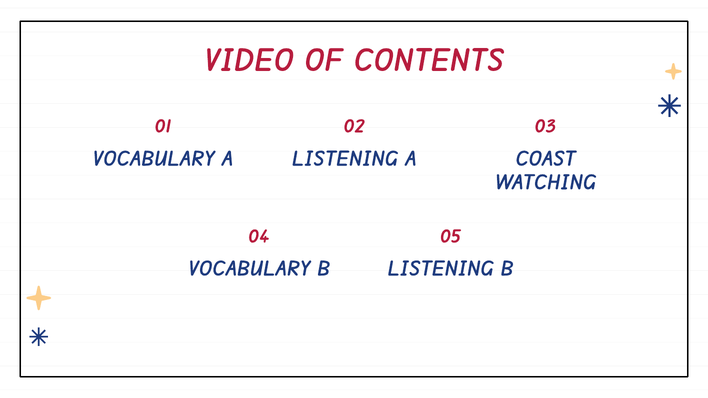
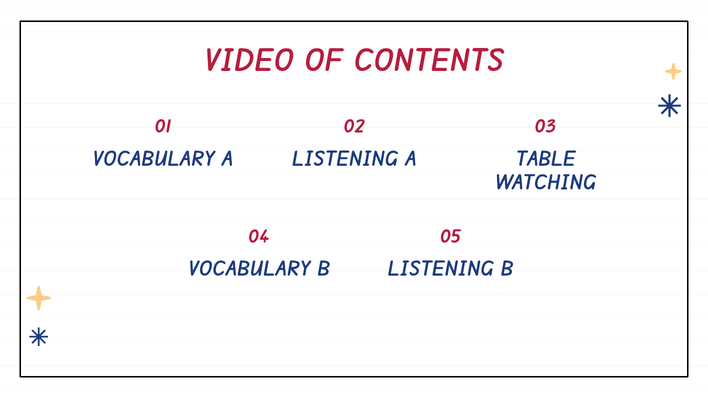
COAST: COAST -> TABLE
